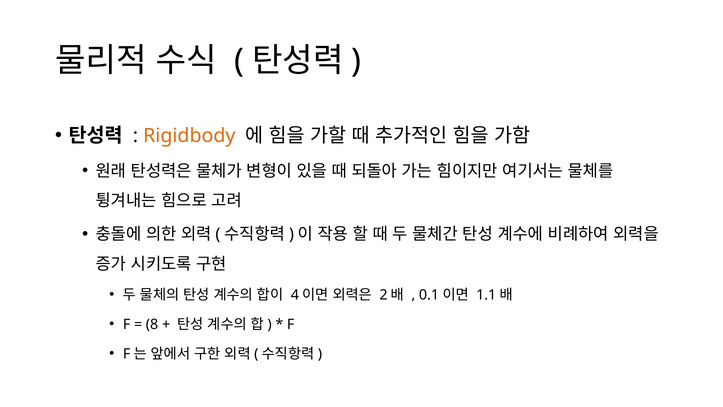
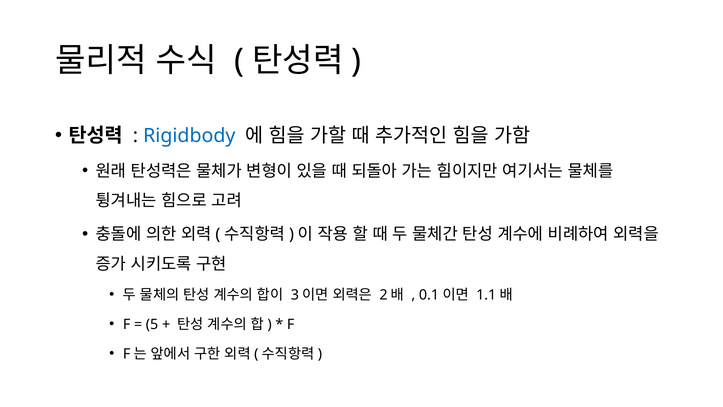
Rigidbody colour: orange -> blue
4: 4 -> 3
8: 8 -> 5
